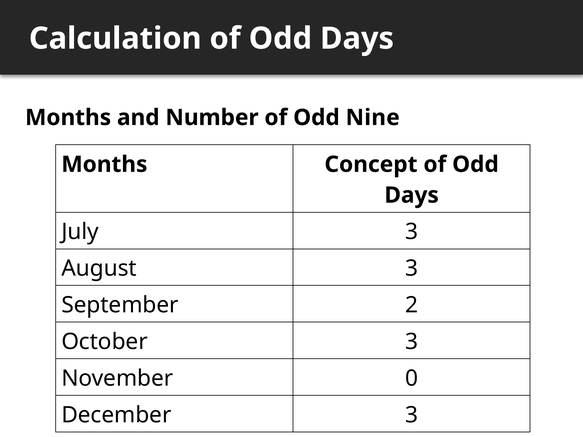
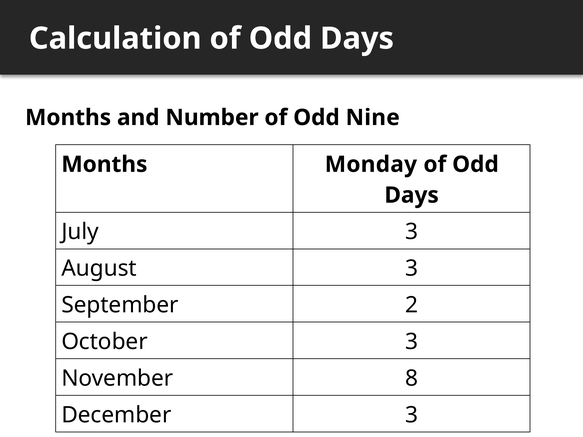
Concept: Concept -> Monday
0: 0 -> 8
